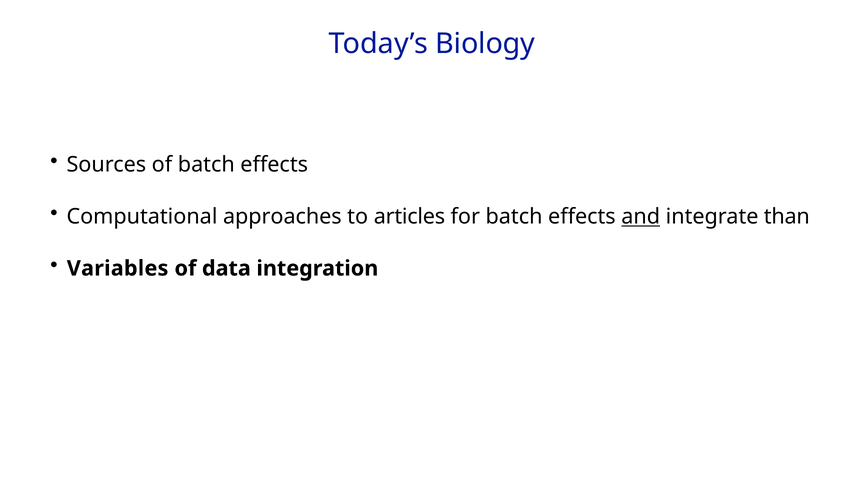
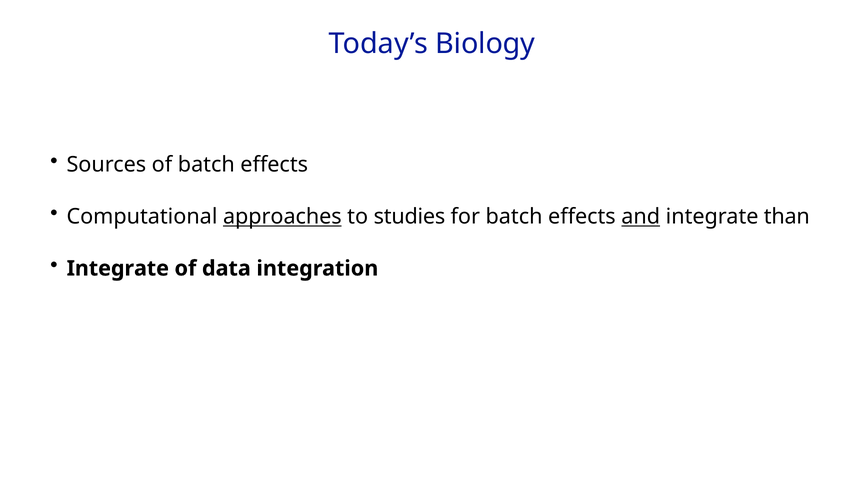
approaches underline: none -> present
articles: articles -> studies
Variables at (118, 268): Variables -> Integrate
